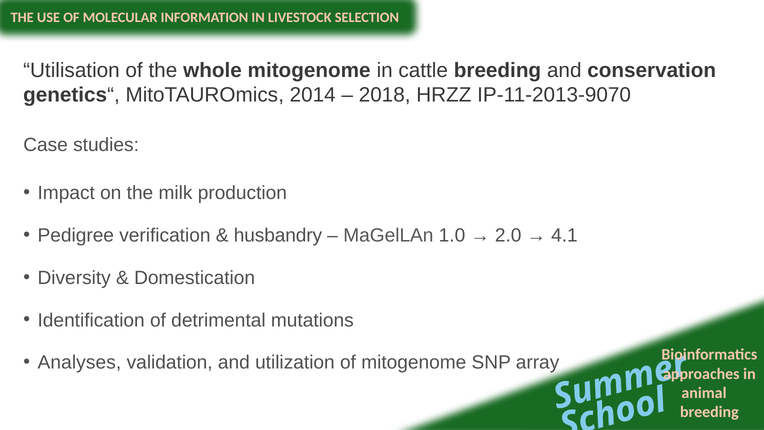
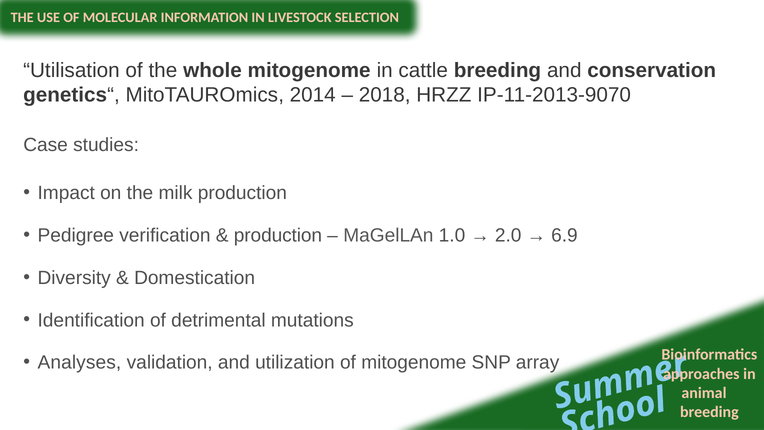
husbandry at (278, 235): husbandry -> production
4.1: 4.1 -> 6.9
